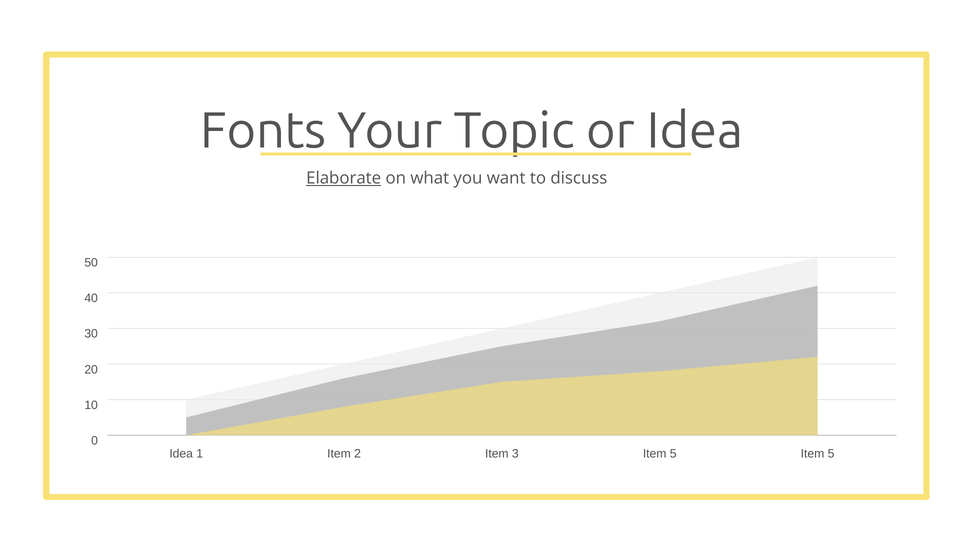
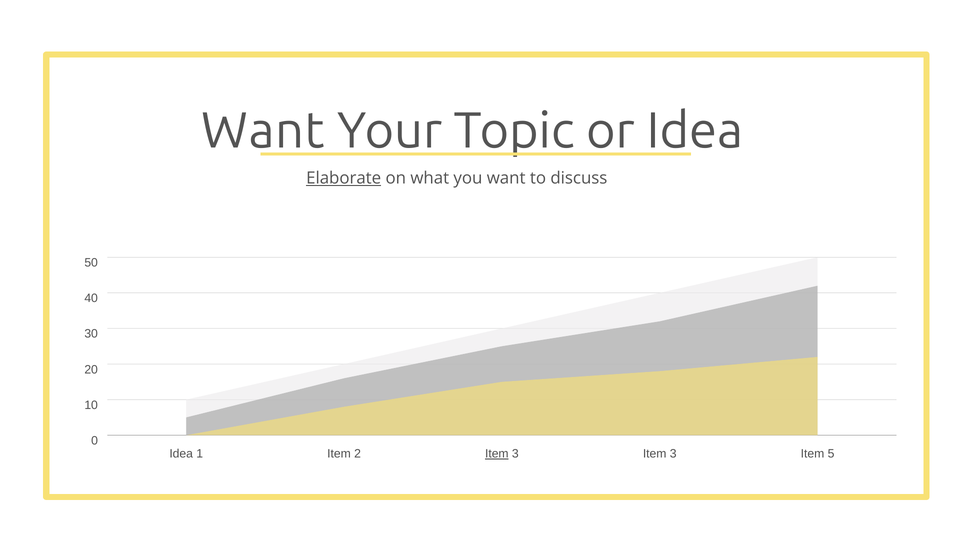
Fonts at (263, 131): Fonts -> Want
Item at (497, 454) underline: none -> present
3 Item 5: 5 -> 3
